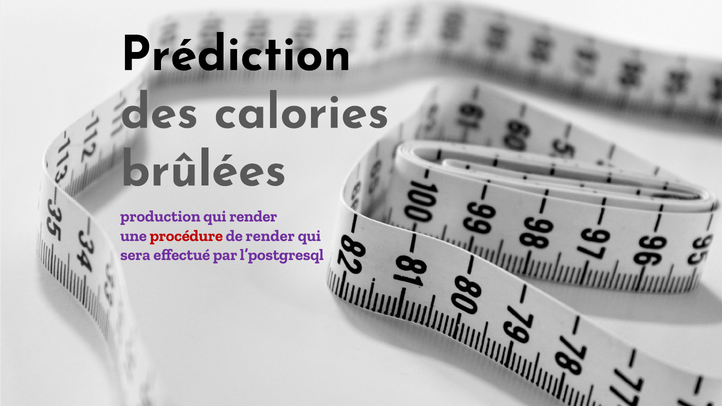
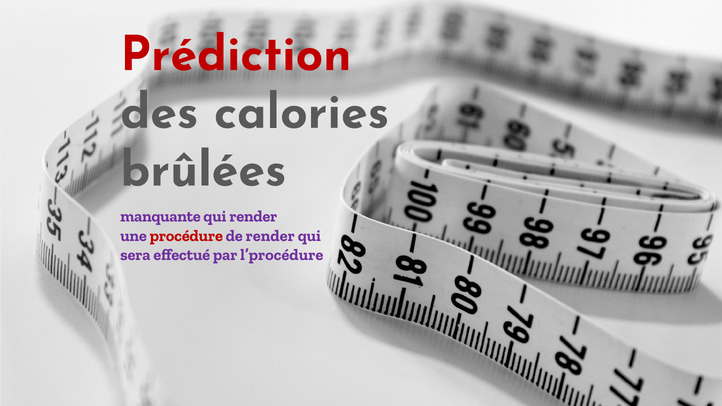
Prédiction colour: black -> red
production: production -> manquante
l’postgresql: l’postgresql -> l’procédure
